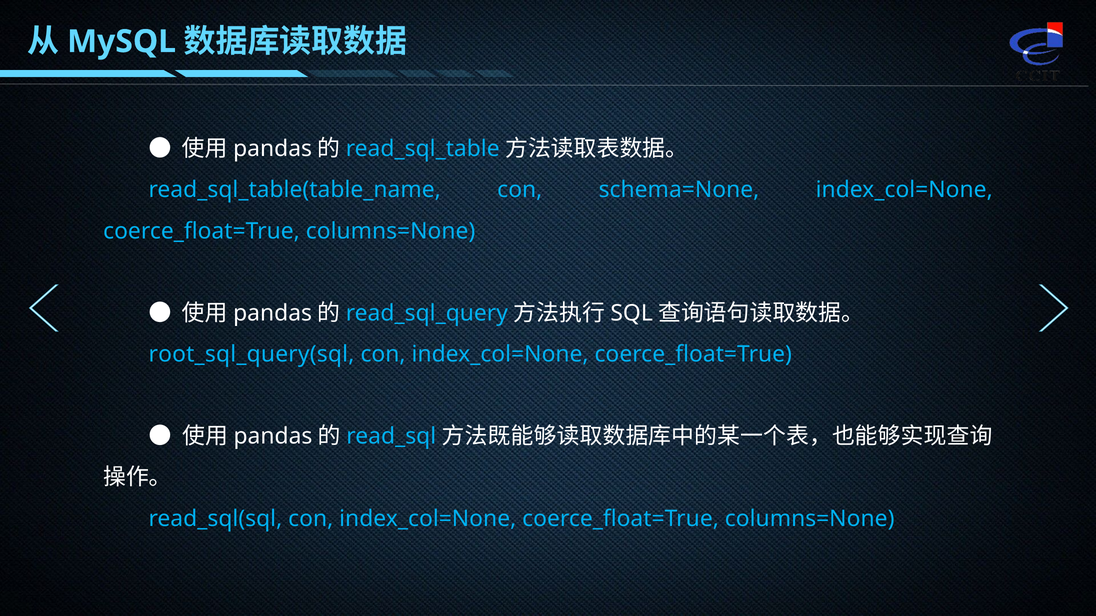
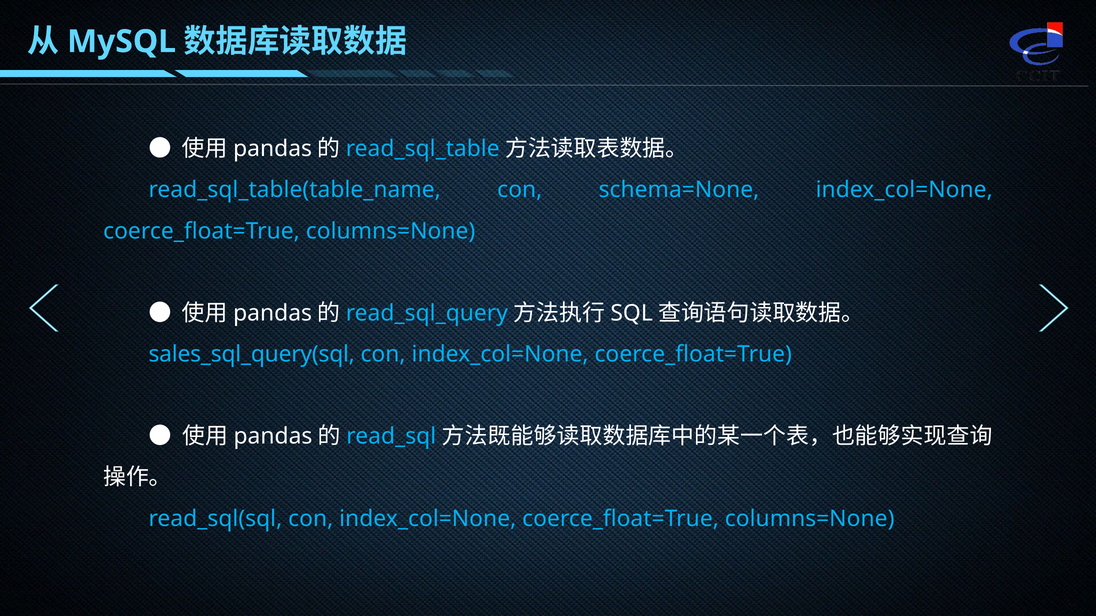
root_sql_query(sql: root_sql_query(sql -> sales_sql_query(sql
